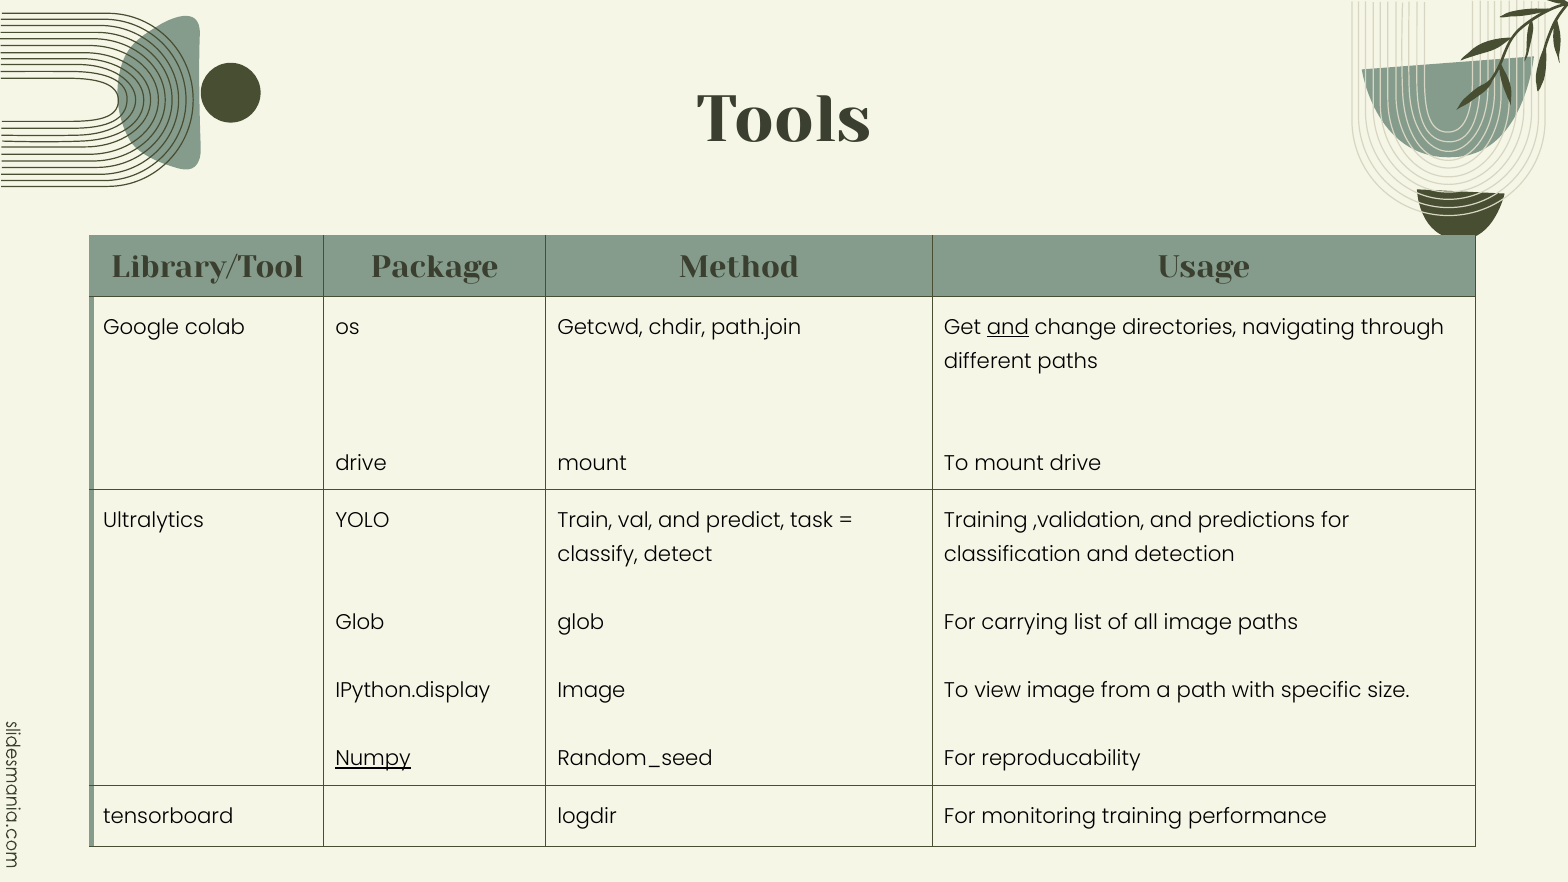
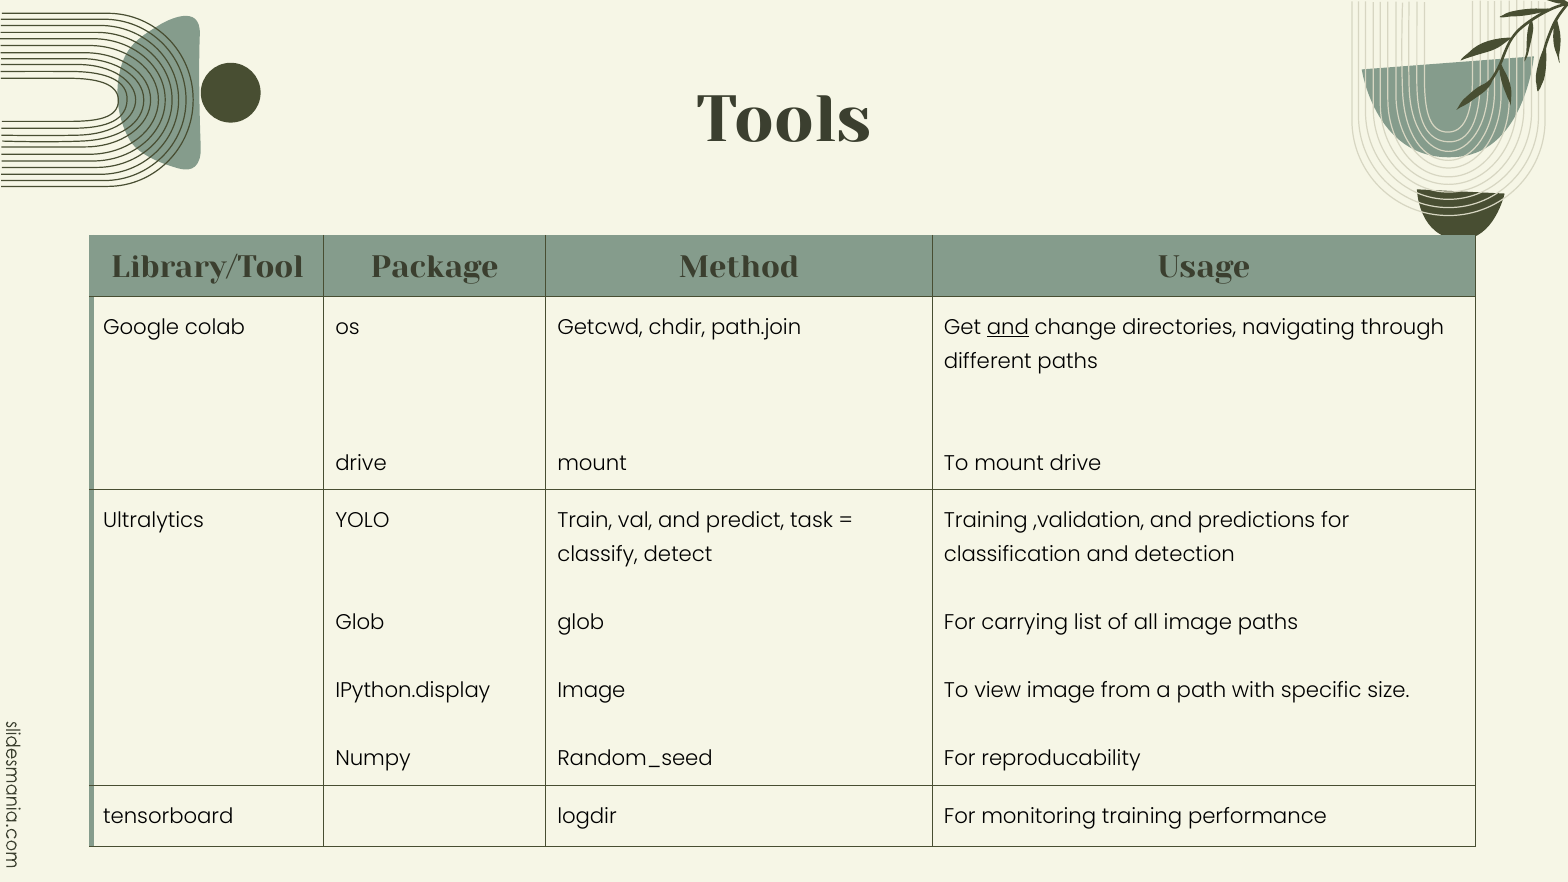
Numpy underline: present -> none
